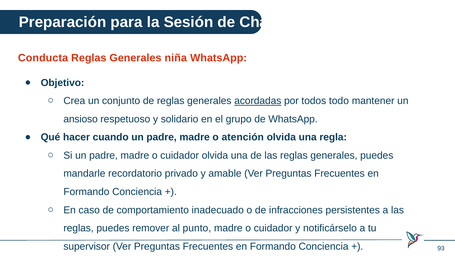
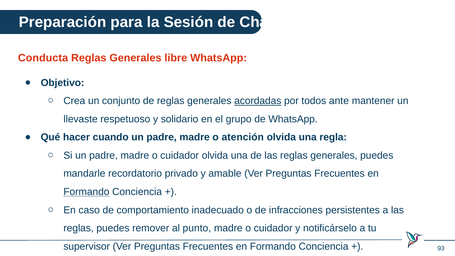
niña: niña -> libre
todo: todo -> ante
ansioso: ansioso -> llevaste
Formando at (86, 192) underline: none -> present
